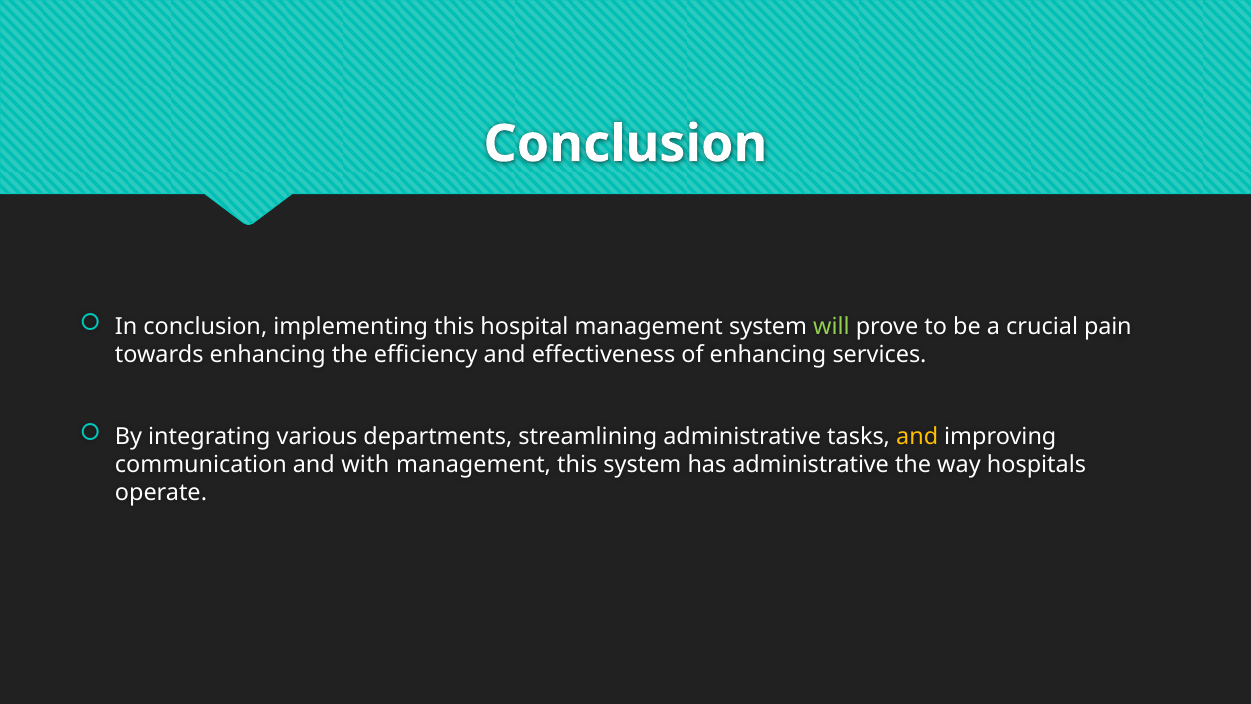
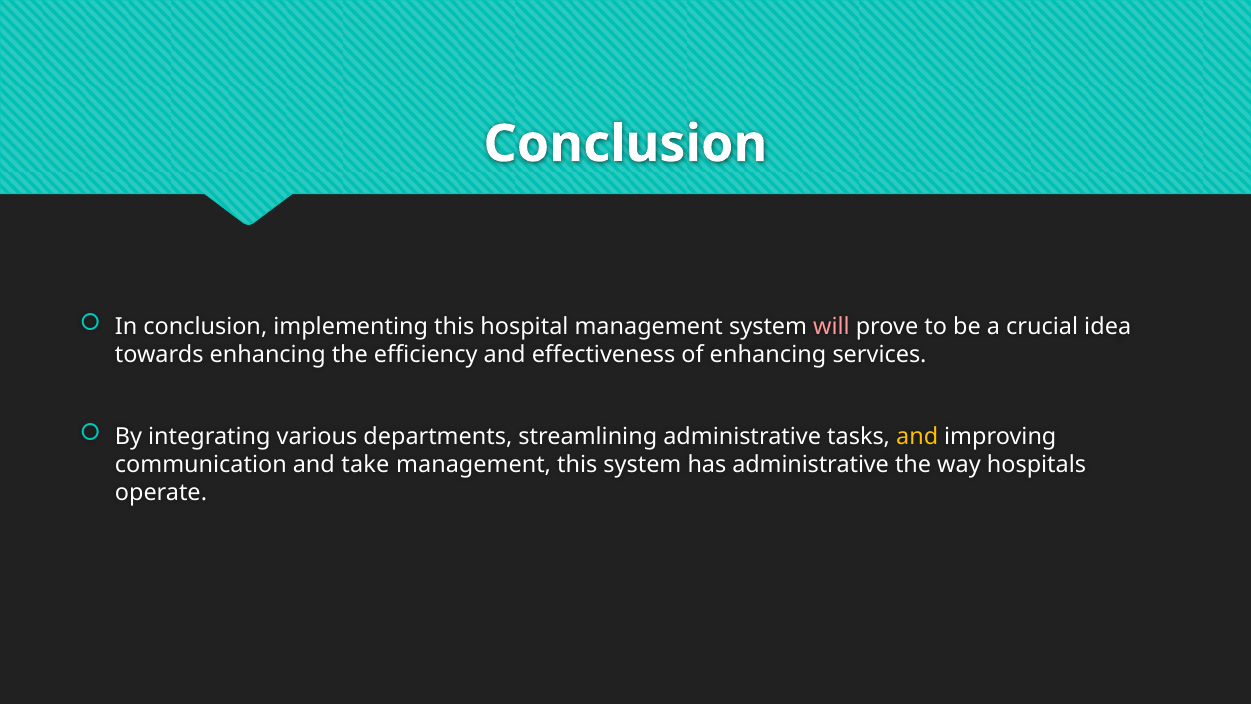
will colour: light green -> pink
pain: pain -> idea
with: with -> take
